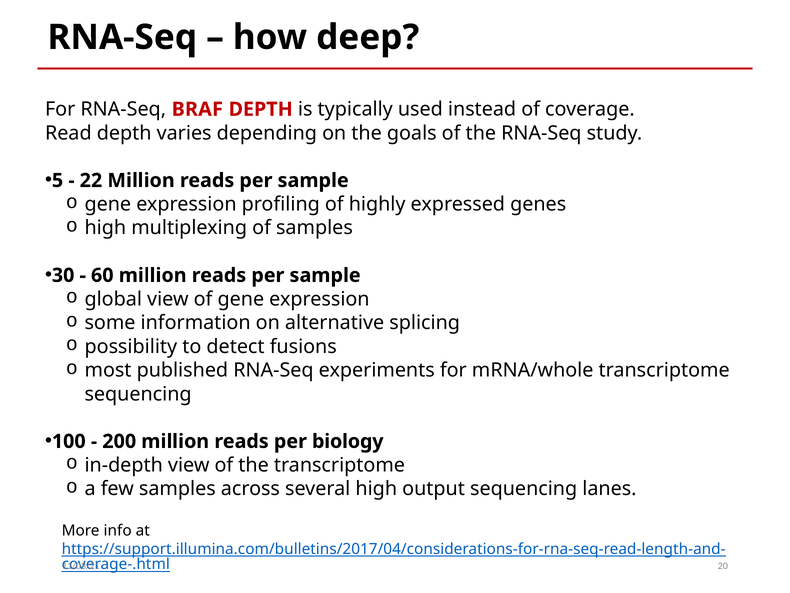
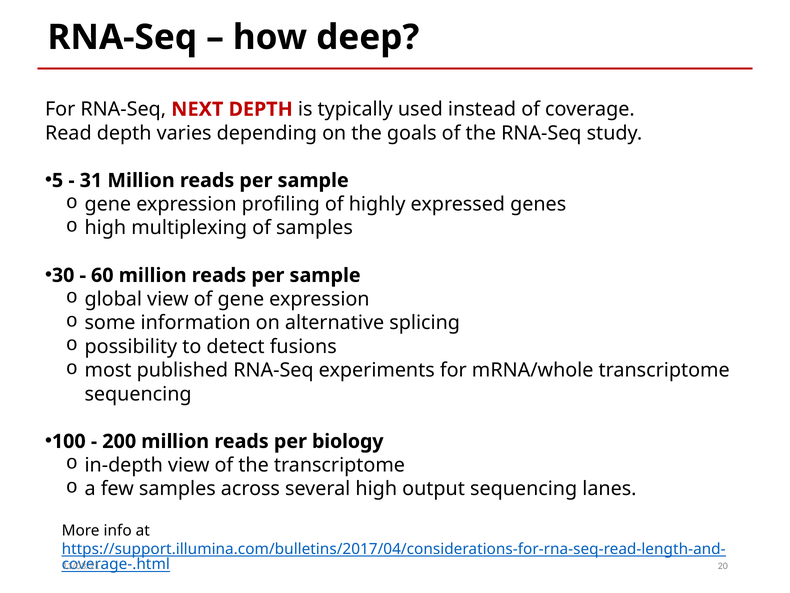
BRAF: BRAF -> NEXT
22: 22 -> 31
